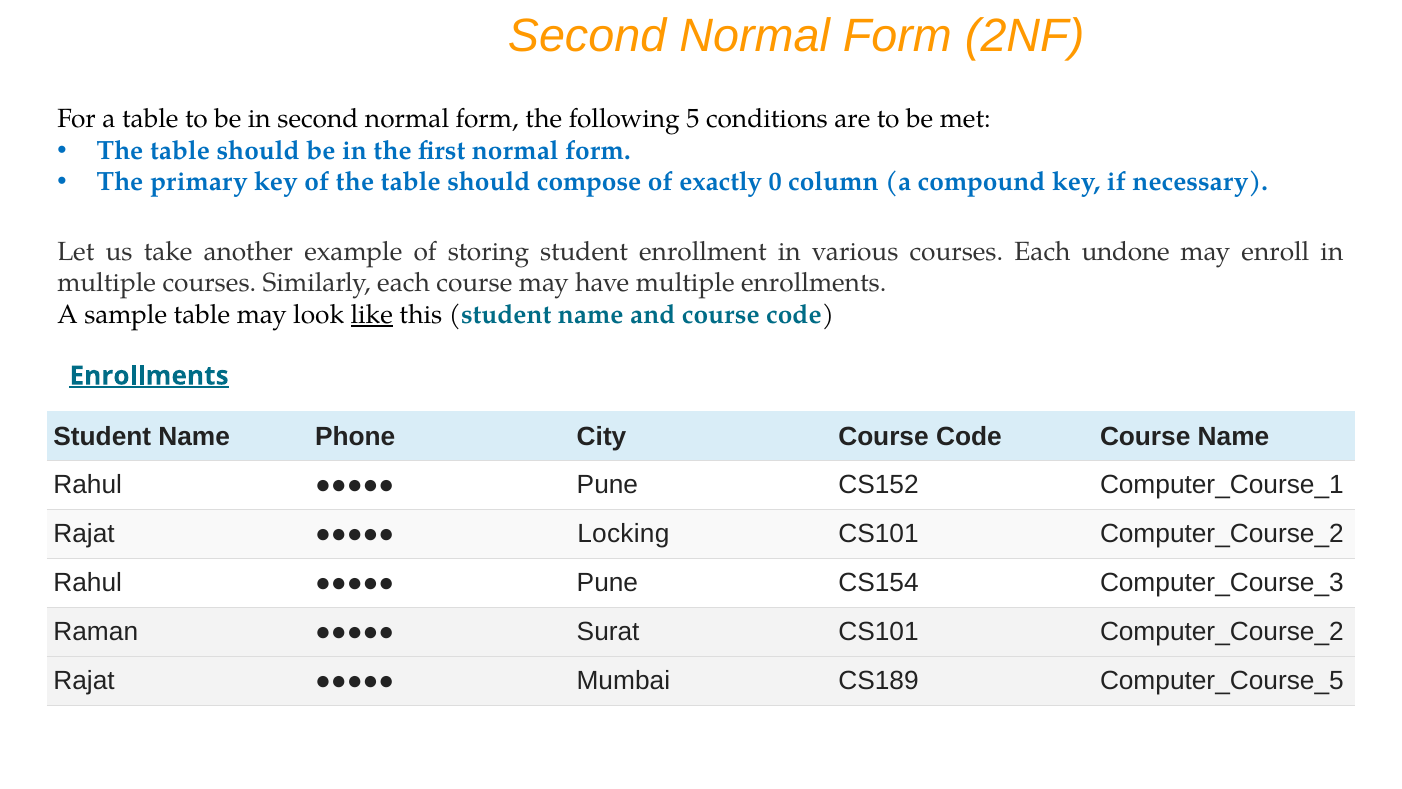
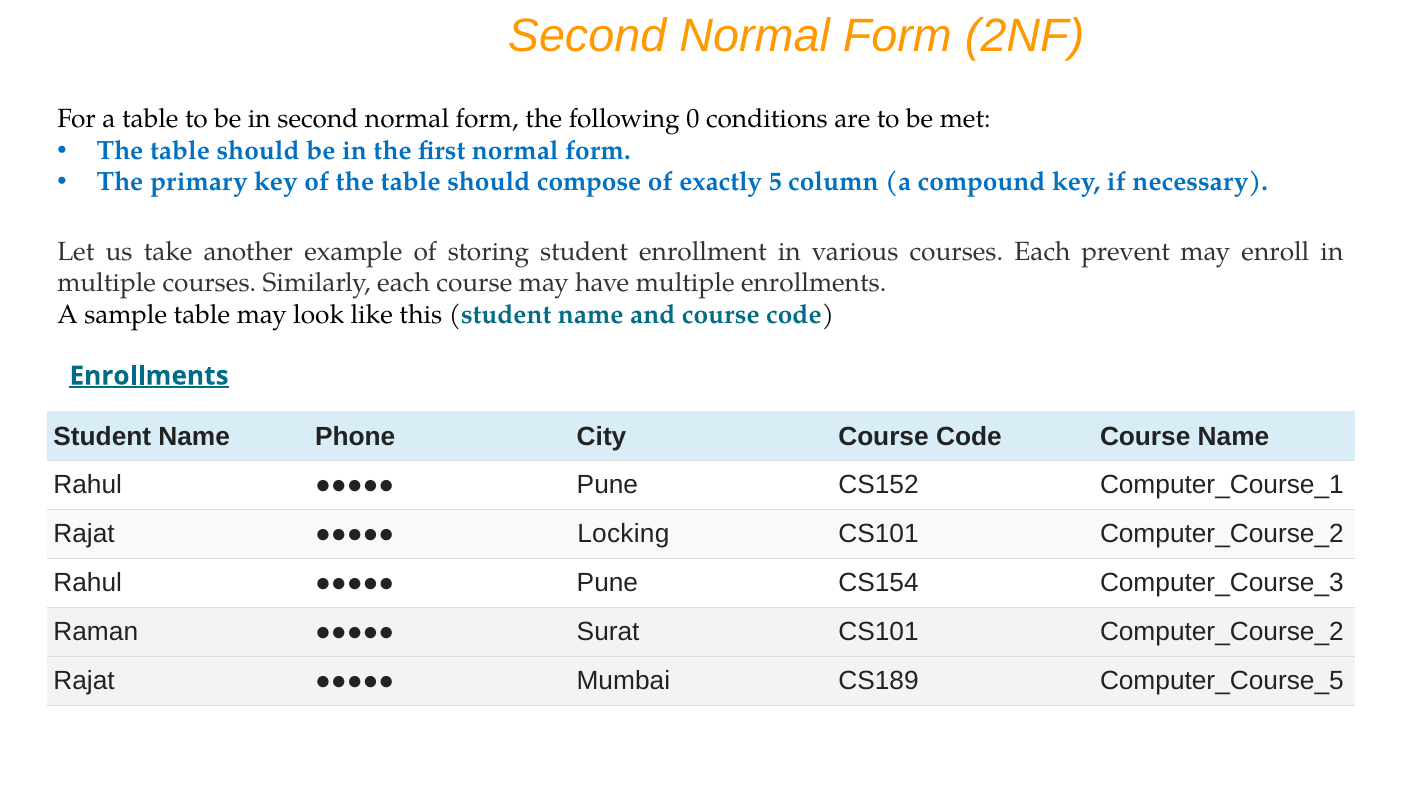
5: 5 -> 0
0: 0 -> 5
undone: undone -> prevent
like underline: present -> none
